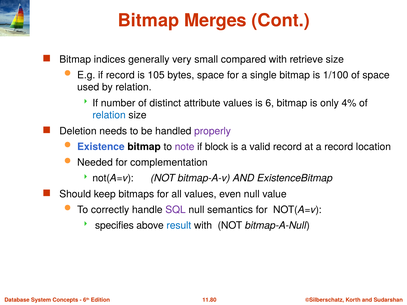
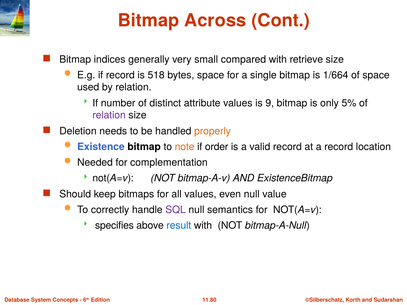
Merges: Merges -> Across
105: 105 -> 518
1/100: 1/100 -> 1/664
6: 6 -> 9
4%: 4% -> 5%
relation at (109, 115) colour: blue -> purple
properly colour: purple -> orange
note colour: purple -> orange
block: block -> order
